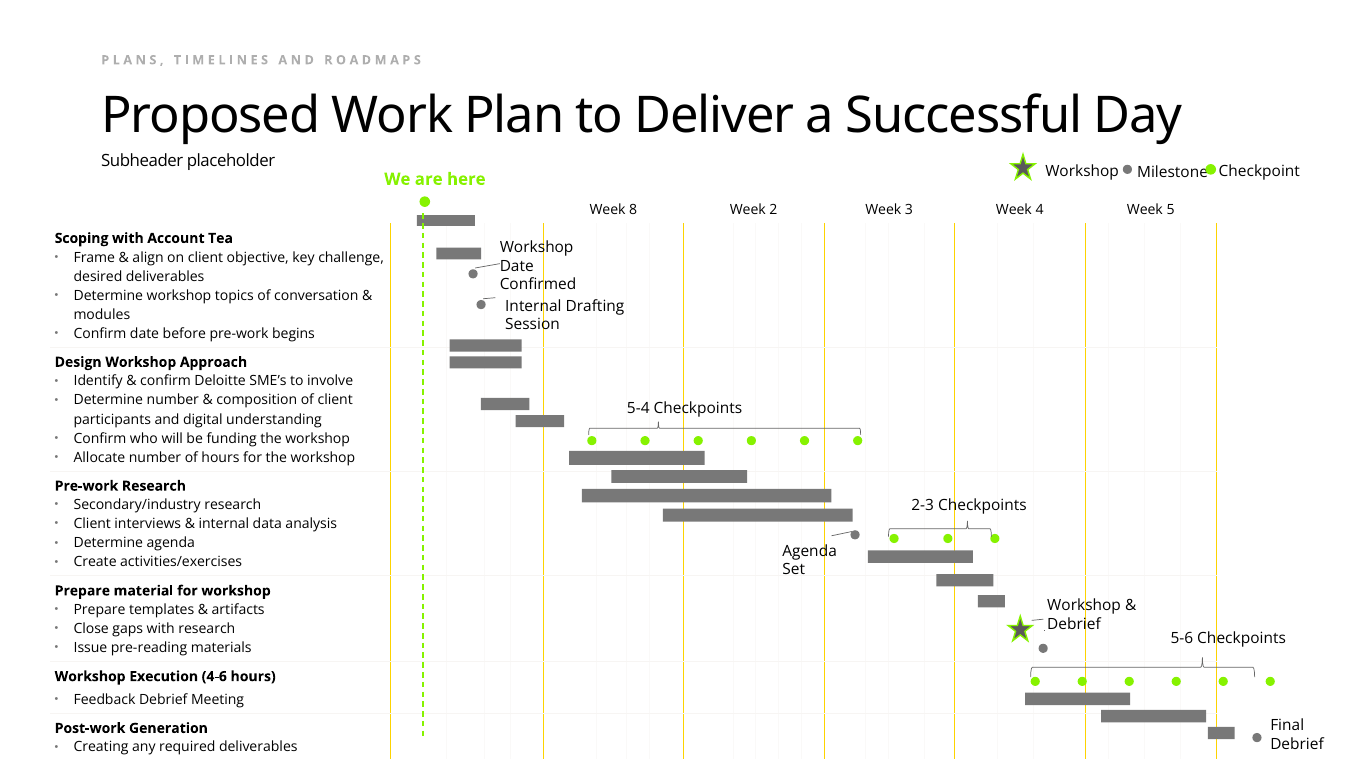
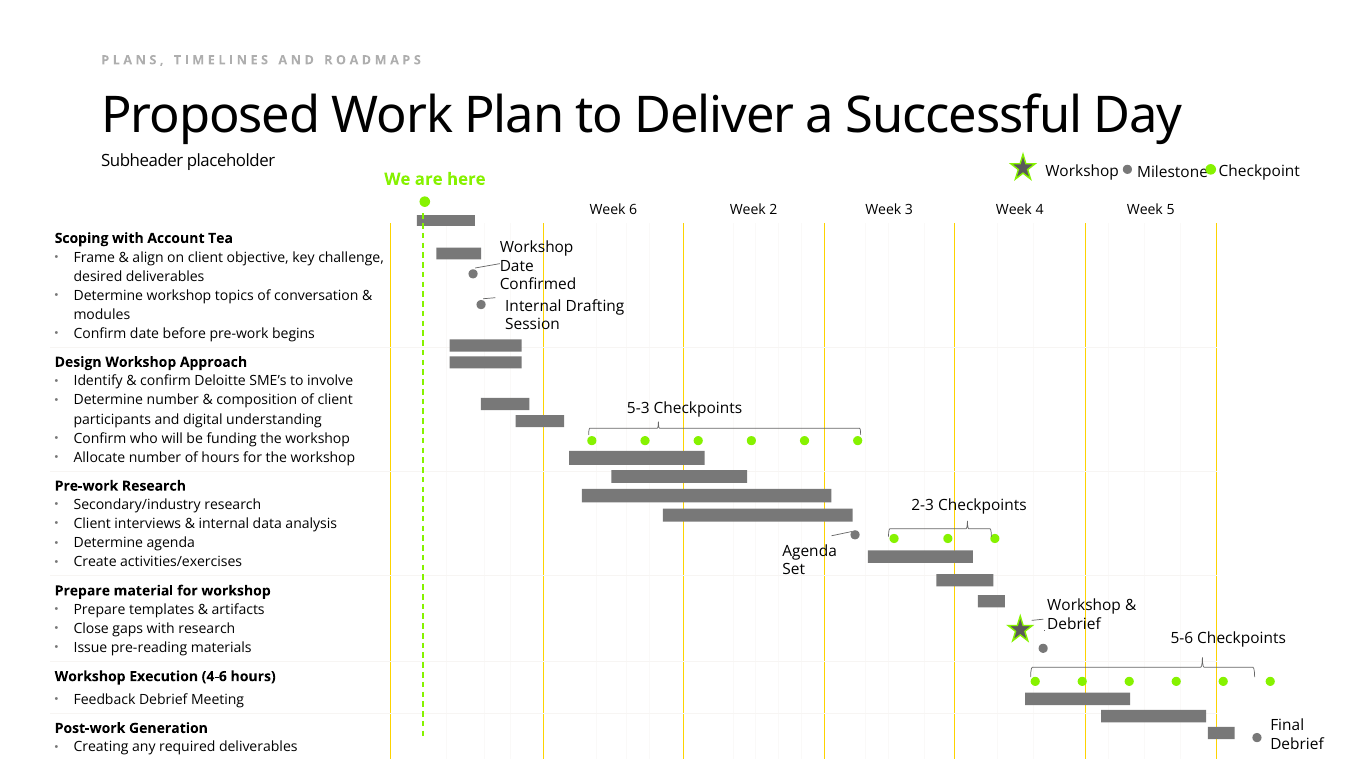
8: 8 -> 6
5-4: 5-4 -> 5-3
